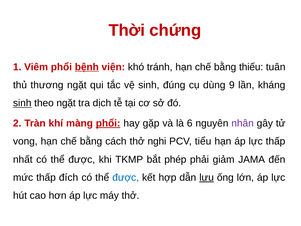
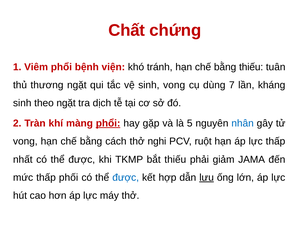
Thời: Thời -> Chất
bệnh underline: present -> none
sinh đúng: đúng -> vong
9: 9 -> 7
sinh at (22, 103) underline: present -> none
6: 6 -> 5
nhân colour: purple -> blue
tiểu: tiểu -> ruột
bắt phép: phép -> thiếu
đích: đích -> phối
